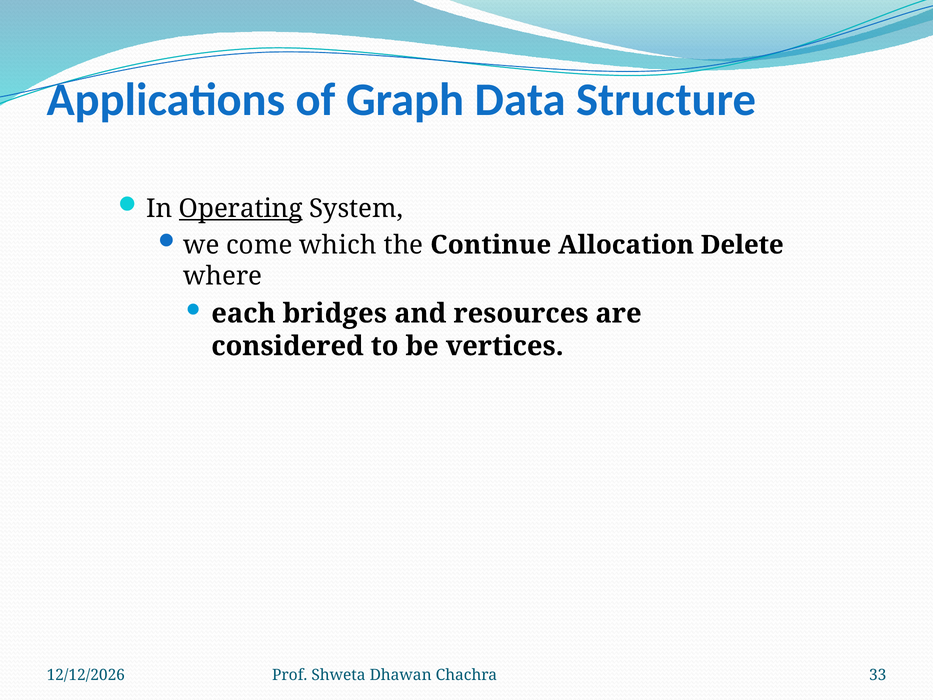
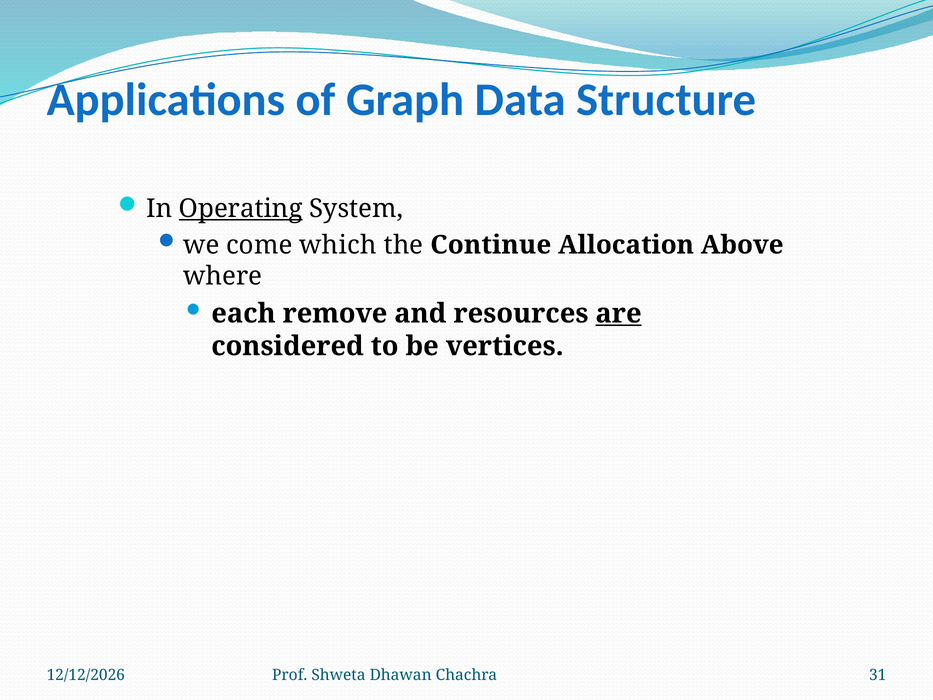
Delete: Delete -> Above
bridges: bridges -> remove
are underline: none -> present
33: 33 -> 31
